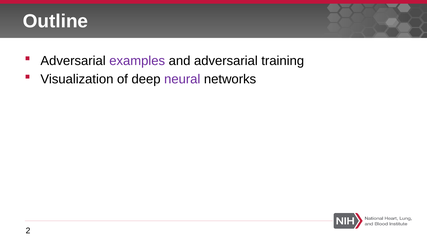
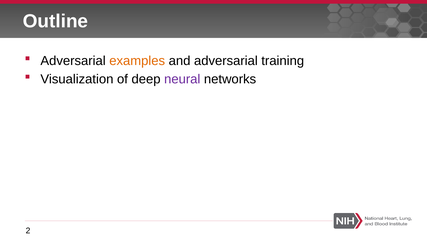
examples colour: purple -> orange
